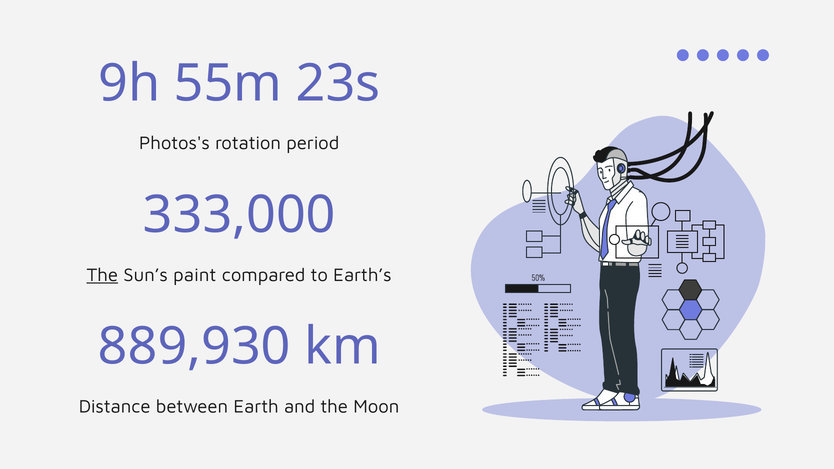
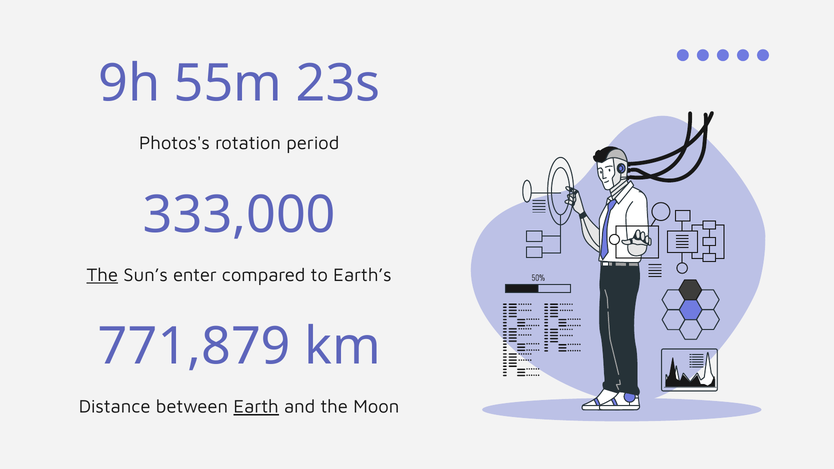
paint: paint -> enter
889,930: 889,930 -> 771,879
Earth underline: none -> present
